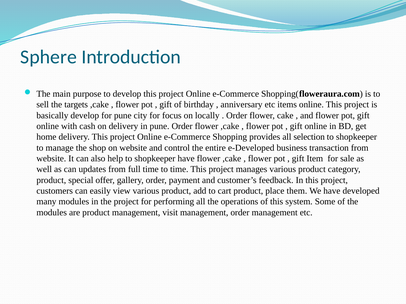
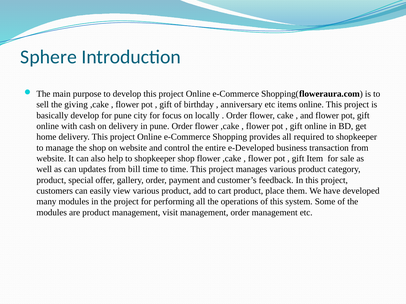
targets: targets -> giving
selection: selection -> required
shopkeeper have: have -> shop
full: full -> bill
